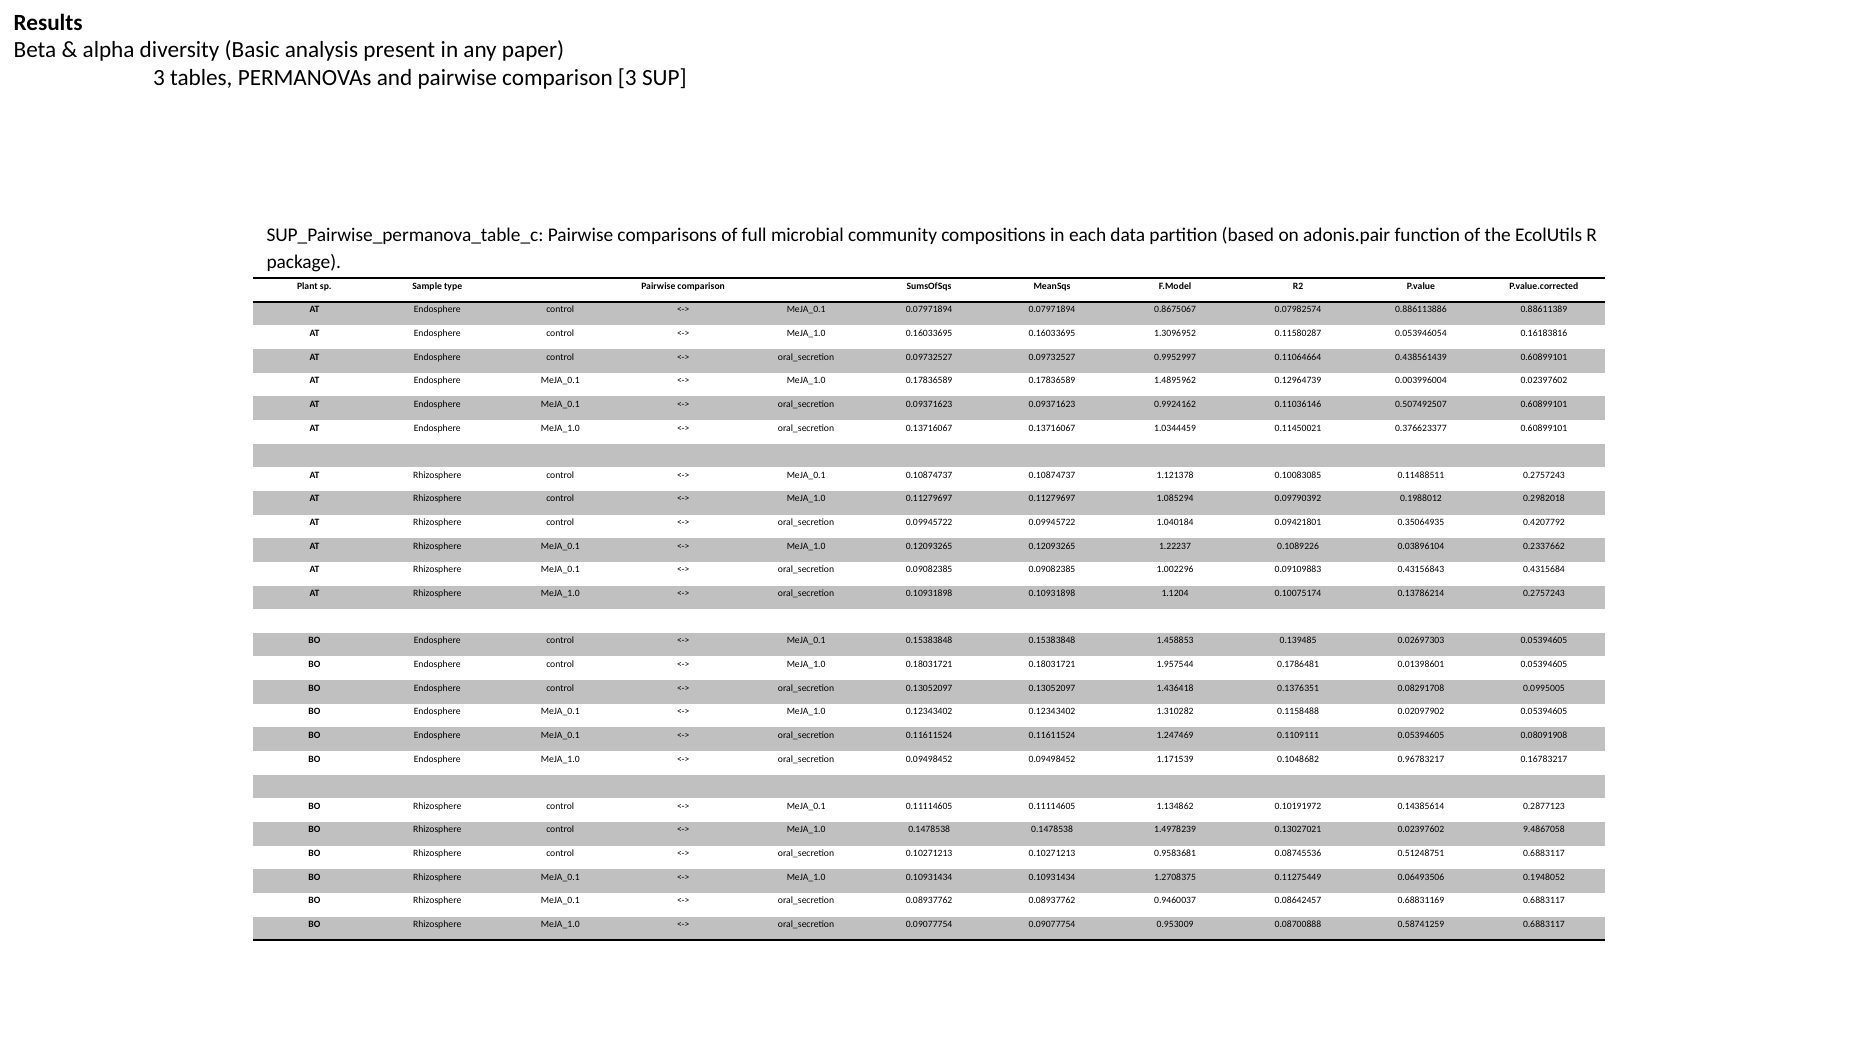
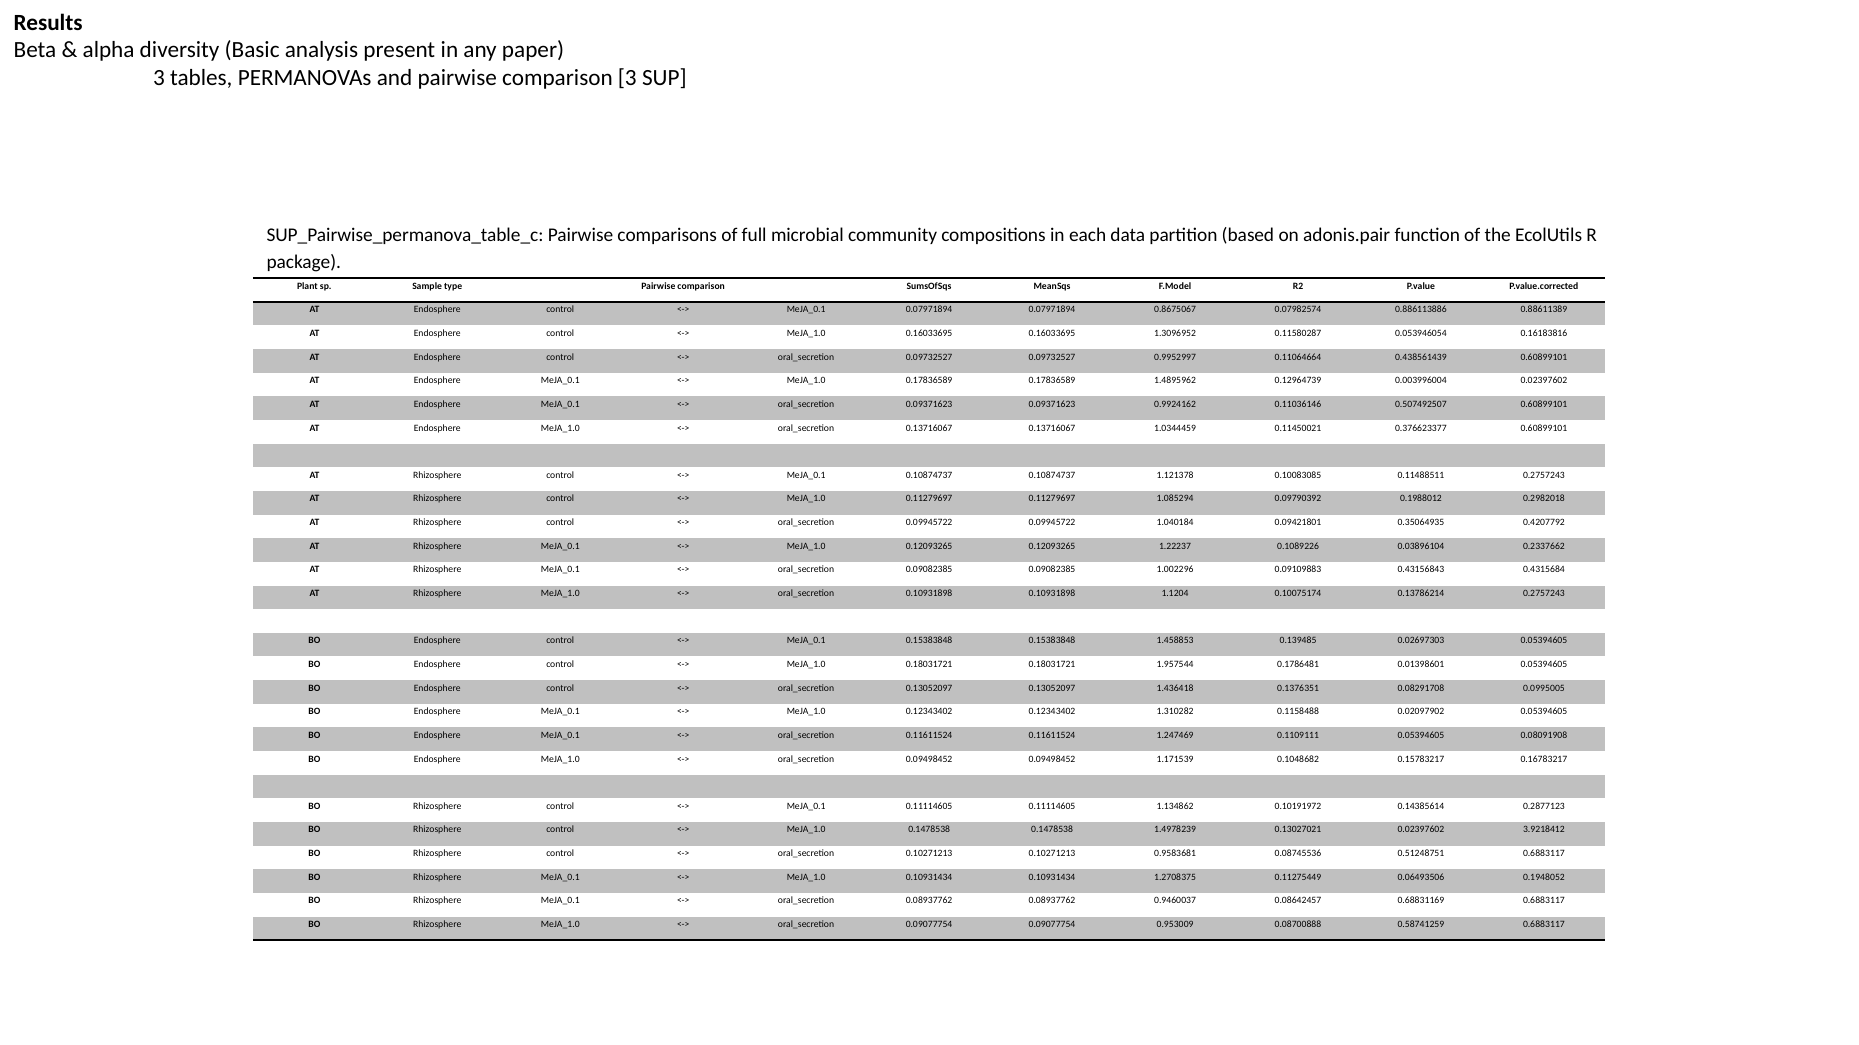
0.96783217: 0.96783217 -> 0.15783217
9.4867058: 9.4867058 -> 3.9218412
